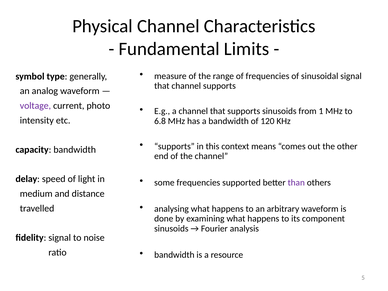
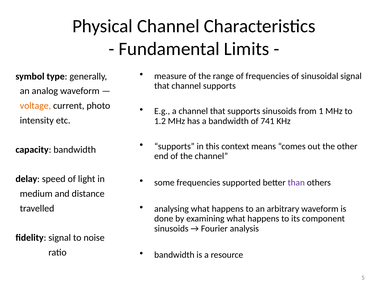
voltage colour: purple -> orange
6.8: 6.8 -> 1.2
120: 120 -> 741
